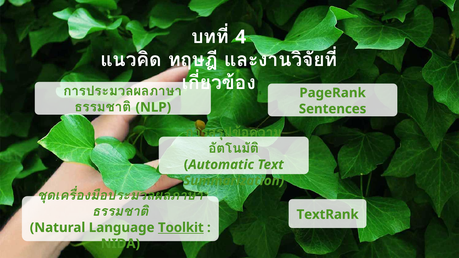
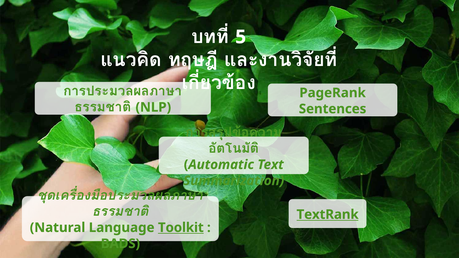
4: 4 -> 5
TextRank underline: none -> present
NIDA: NIDA -> BADS
